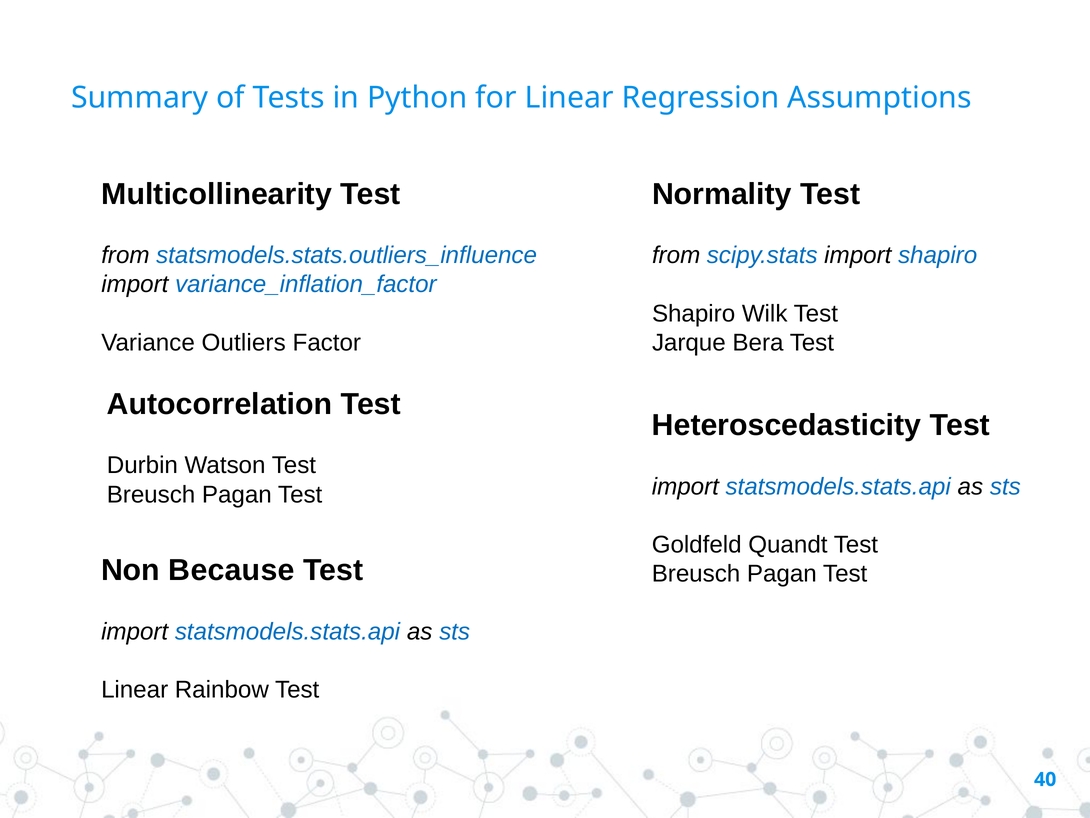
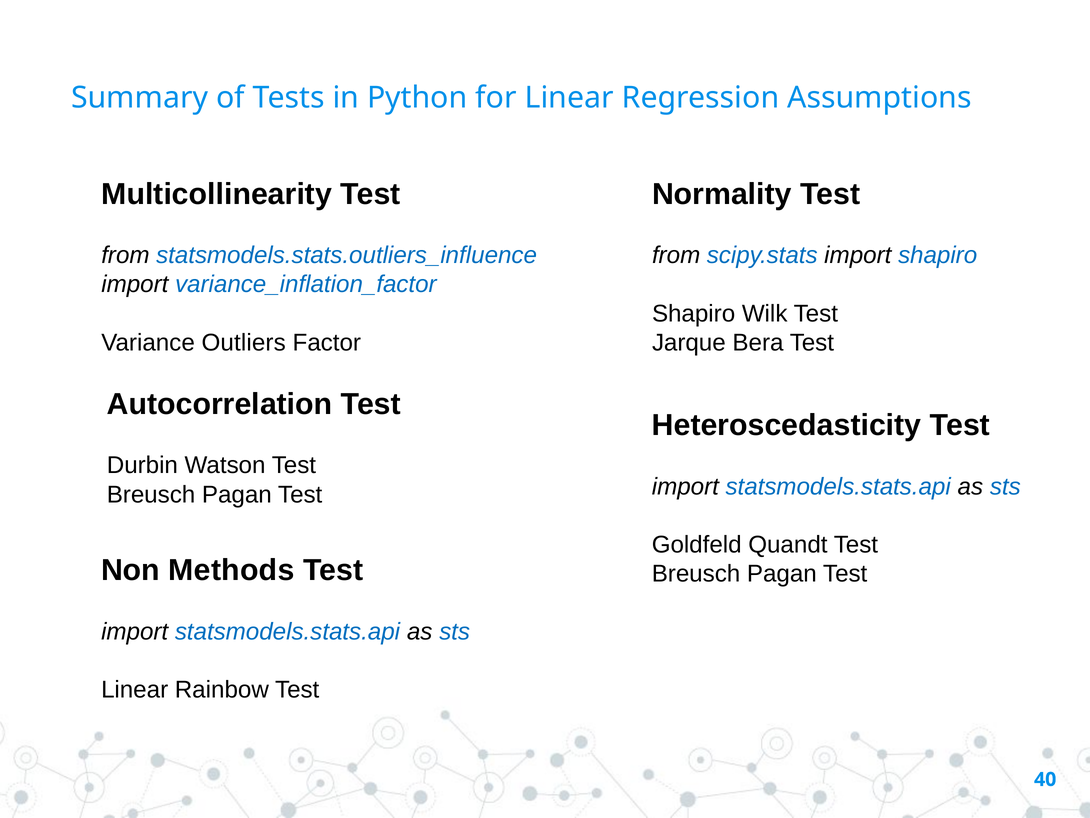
Because: Because -> Methods
